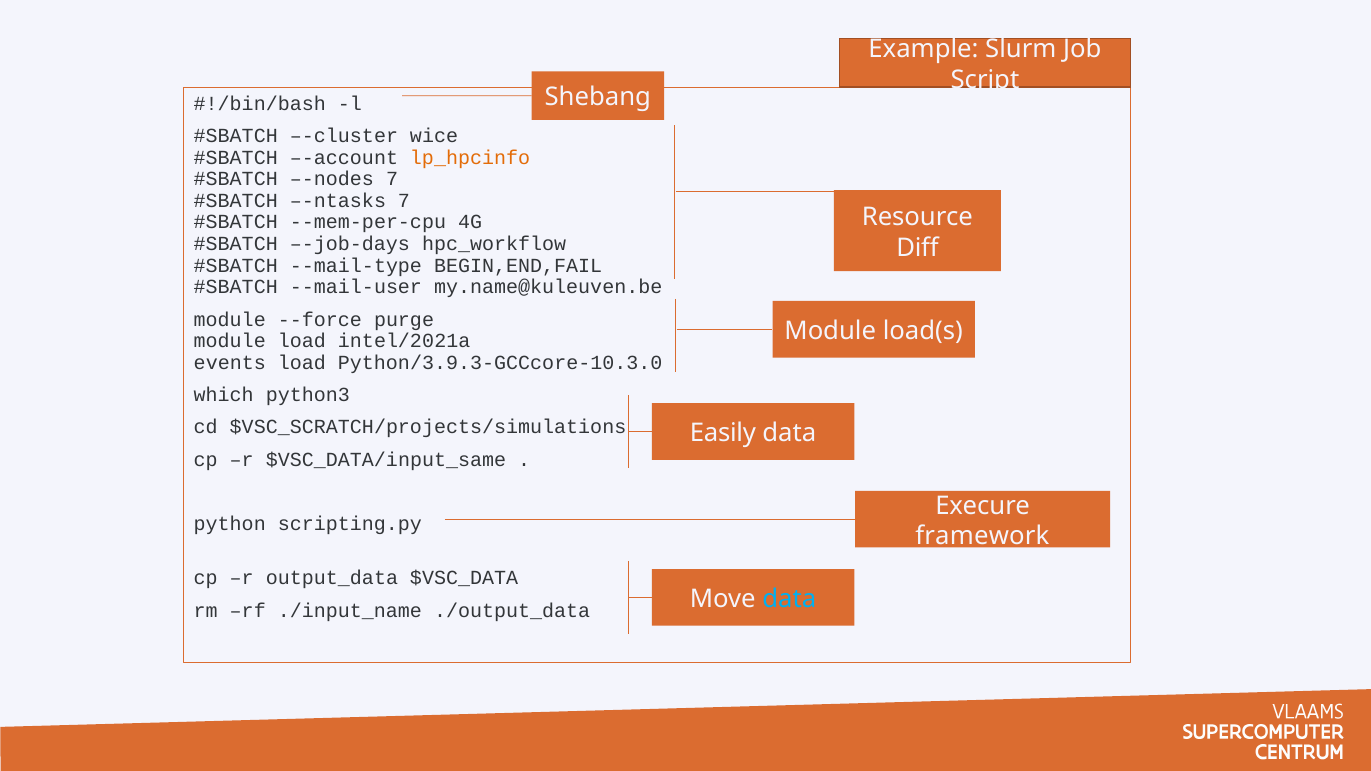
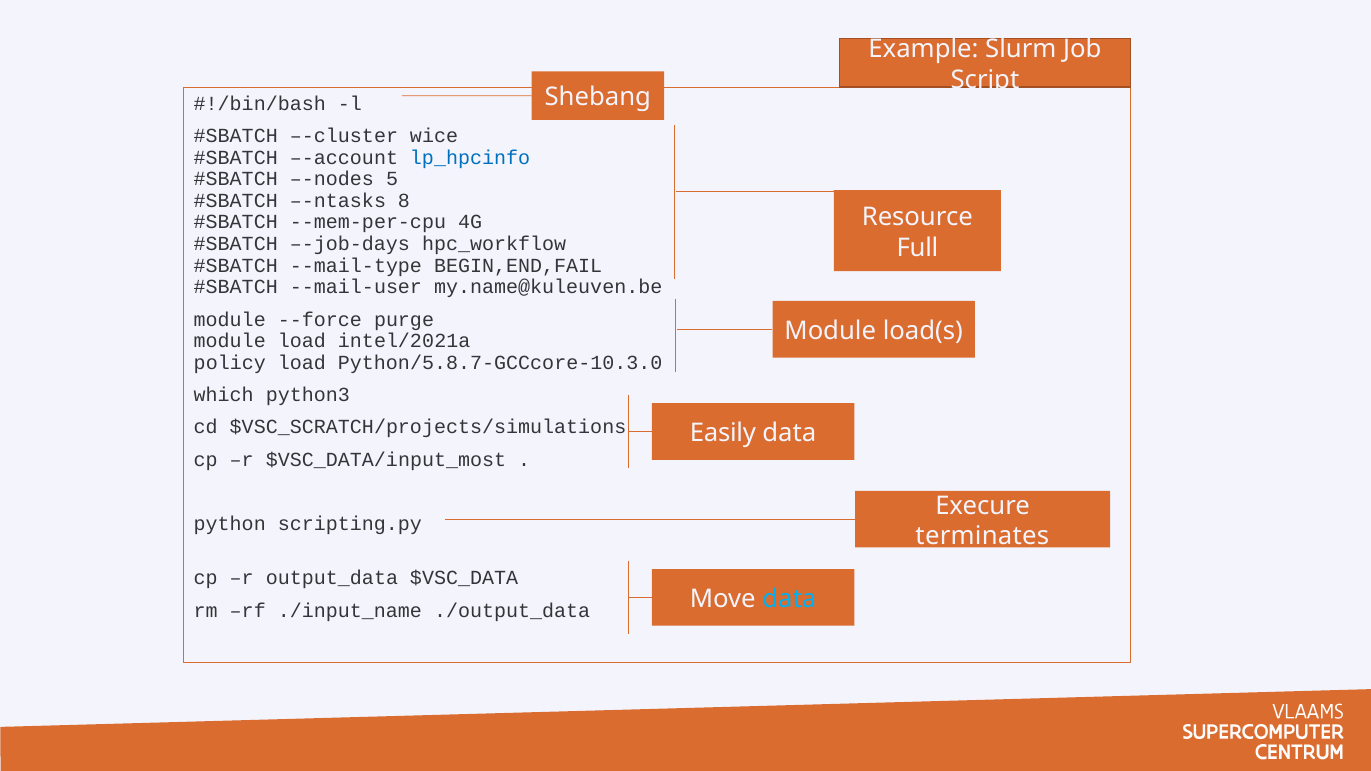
lp_hpcinfo colour: orange -> blue
–-nodes 7: 7 -> 5
–-ntasks 7: 7 -> 8
Diff: Diff -> Full
events: events -> policy
Python/3.9.3-GCCcore-10.3.0: Python/3.9.3-GCCcore-10.3.0 -> Python/5.8.7-GCCcore-10.3.0
$VSC_DATA/input_same: $VSC_DATA/input_same -> $VSC_DATA/input_most
framework: framework -> terminates
